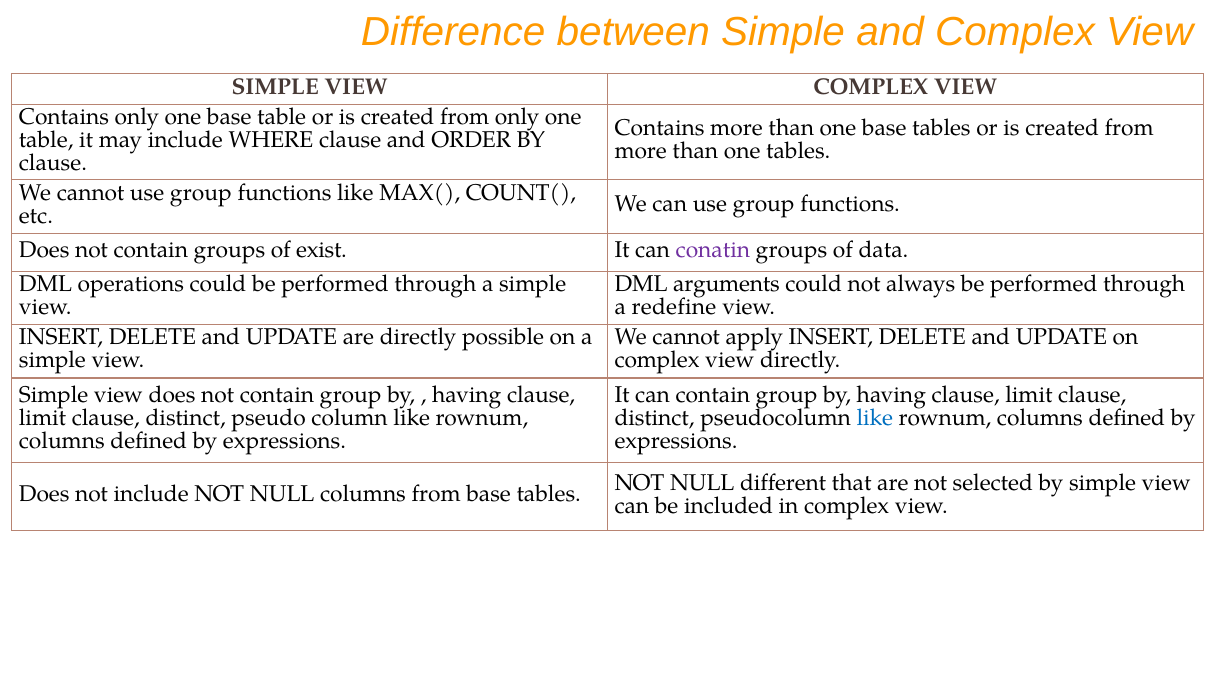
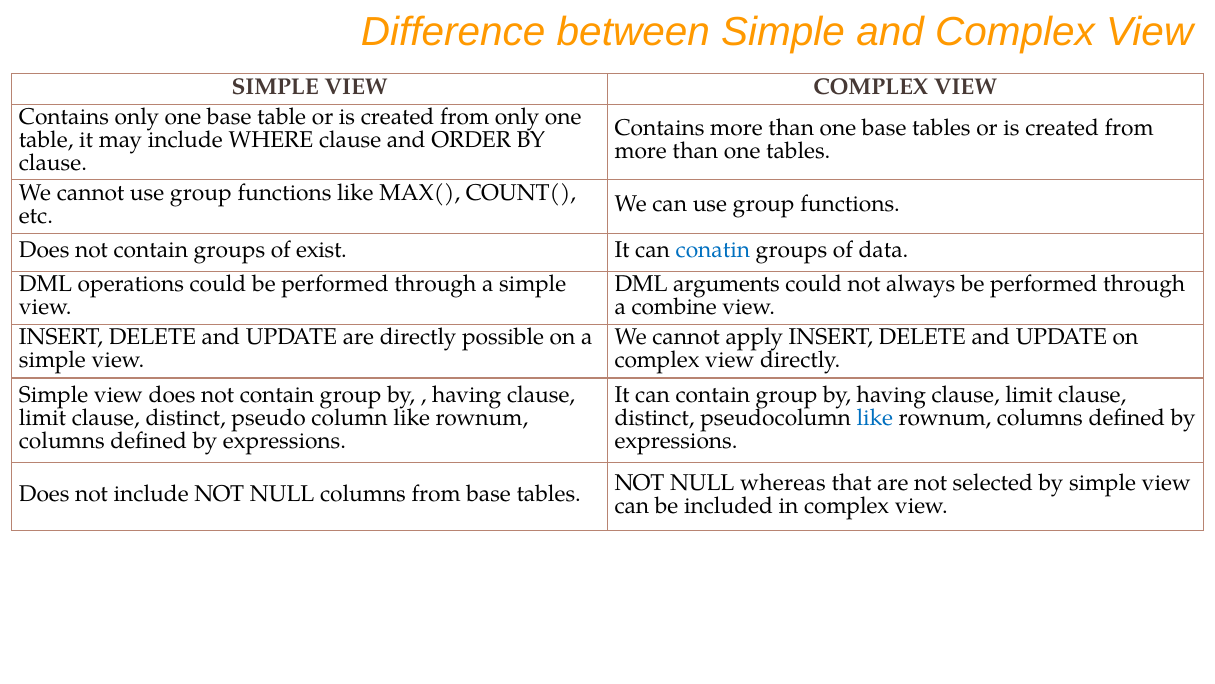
conatin colour: purple -> blue
redefine: redefine -> combine
different: different -> whereas
